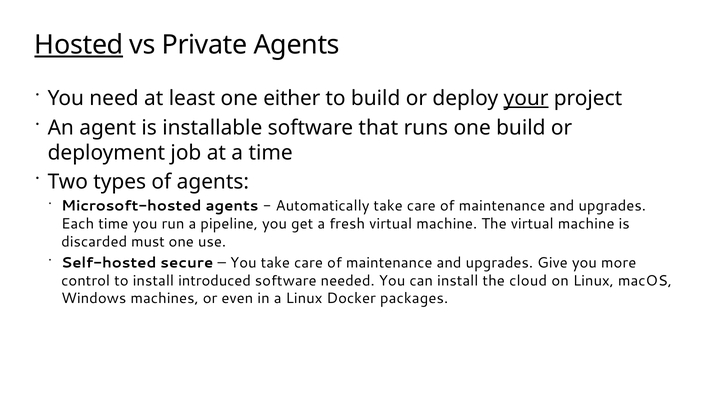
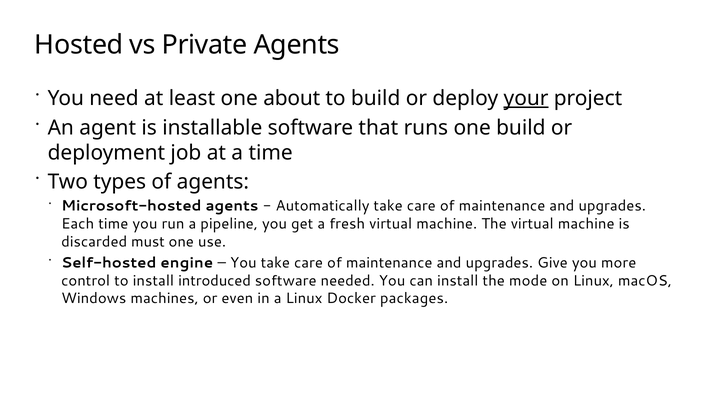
Hosted underline: present -> none
either: either -> about
secure: secure -> engine
cloud: cloud -> mode
